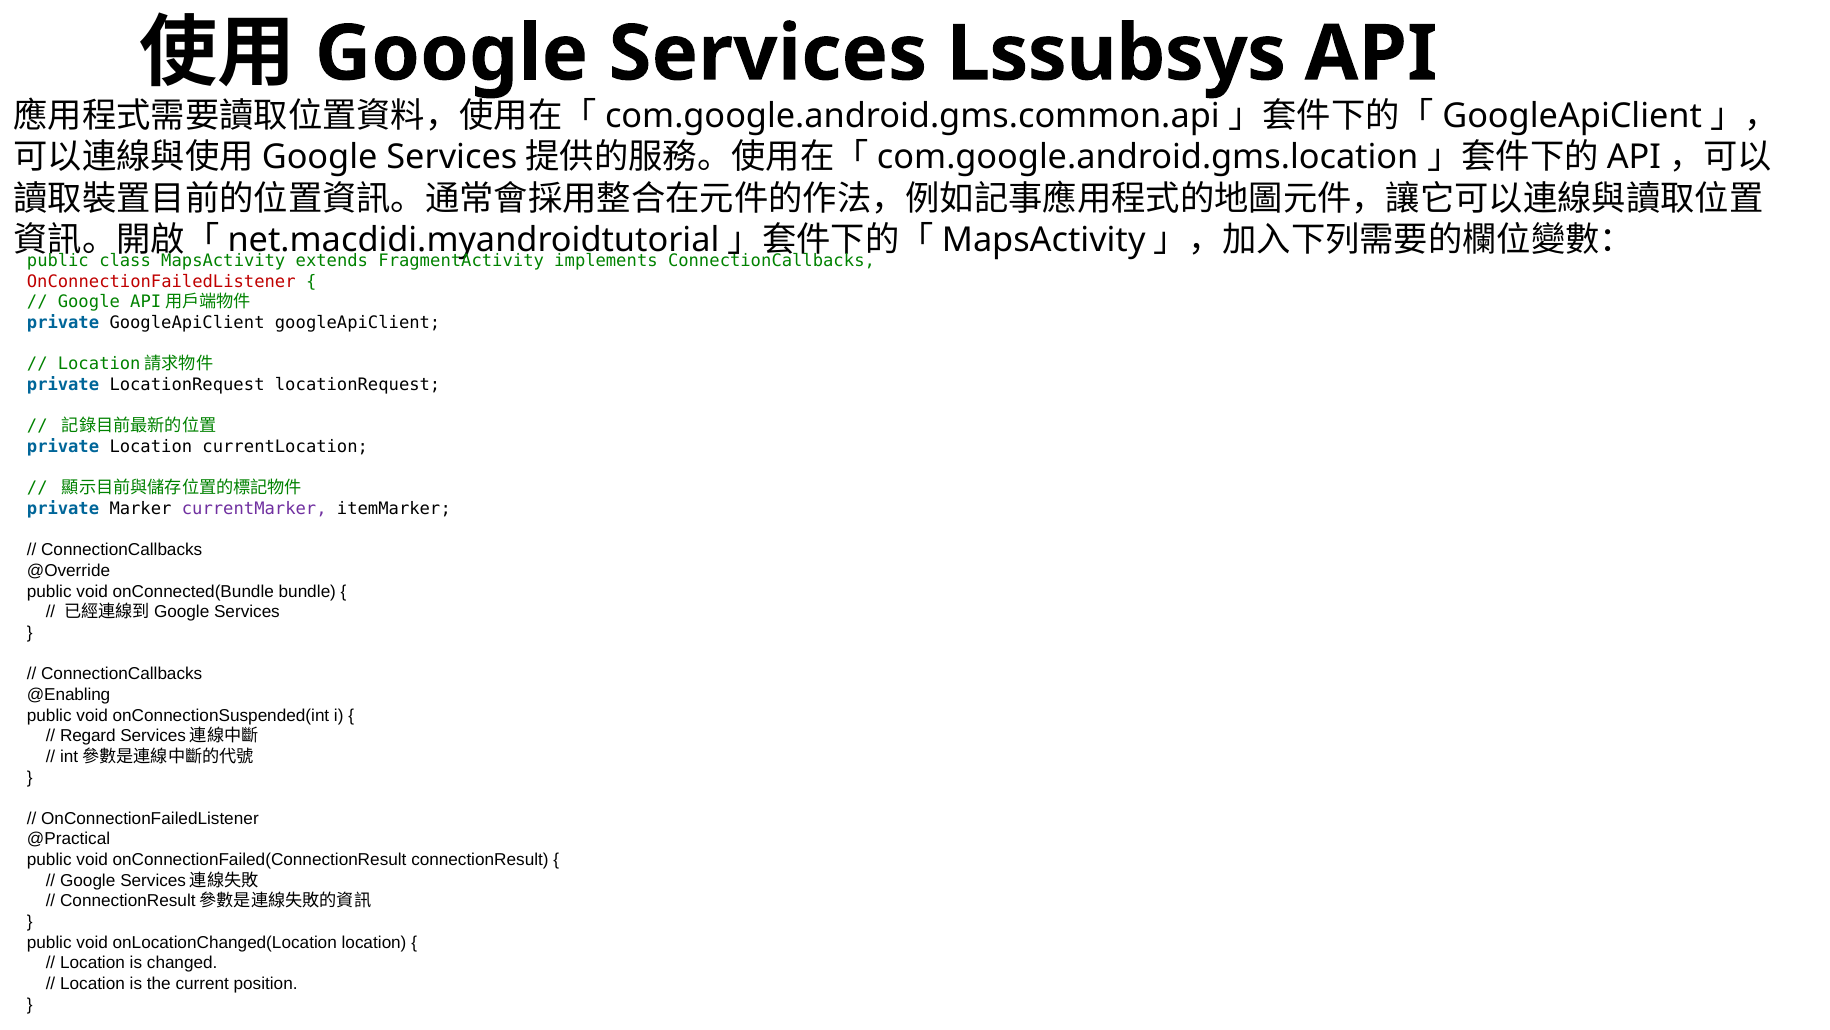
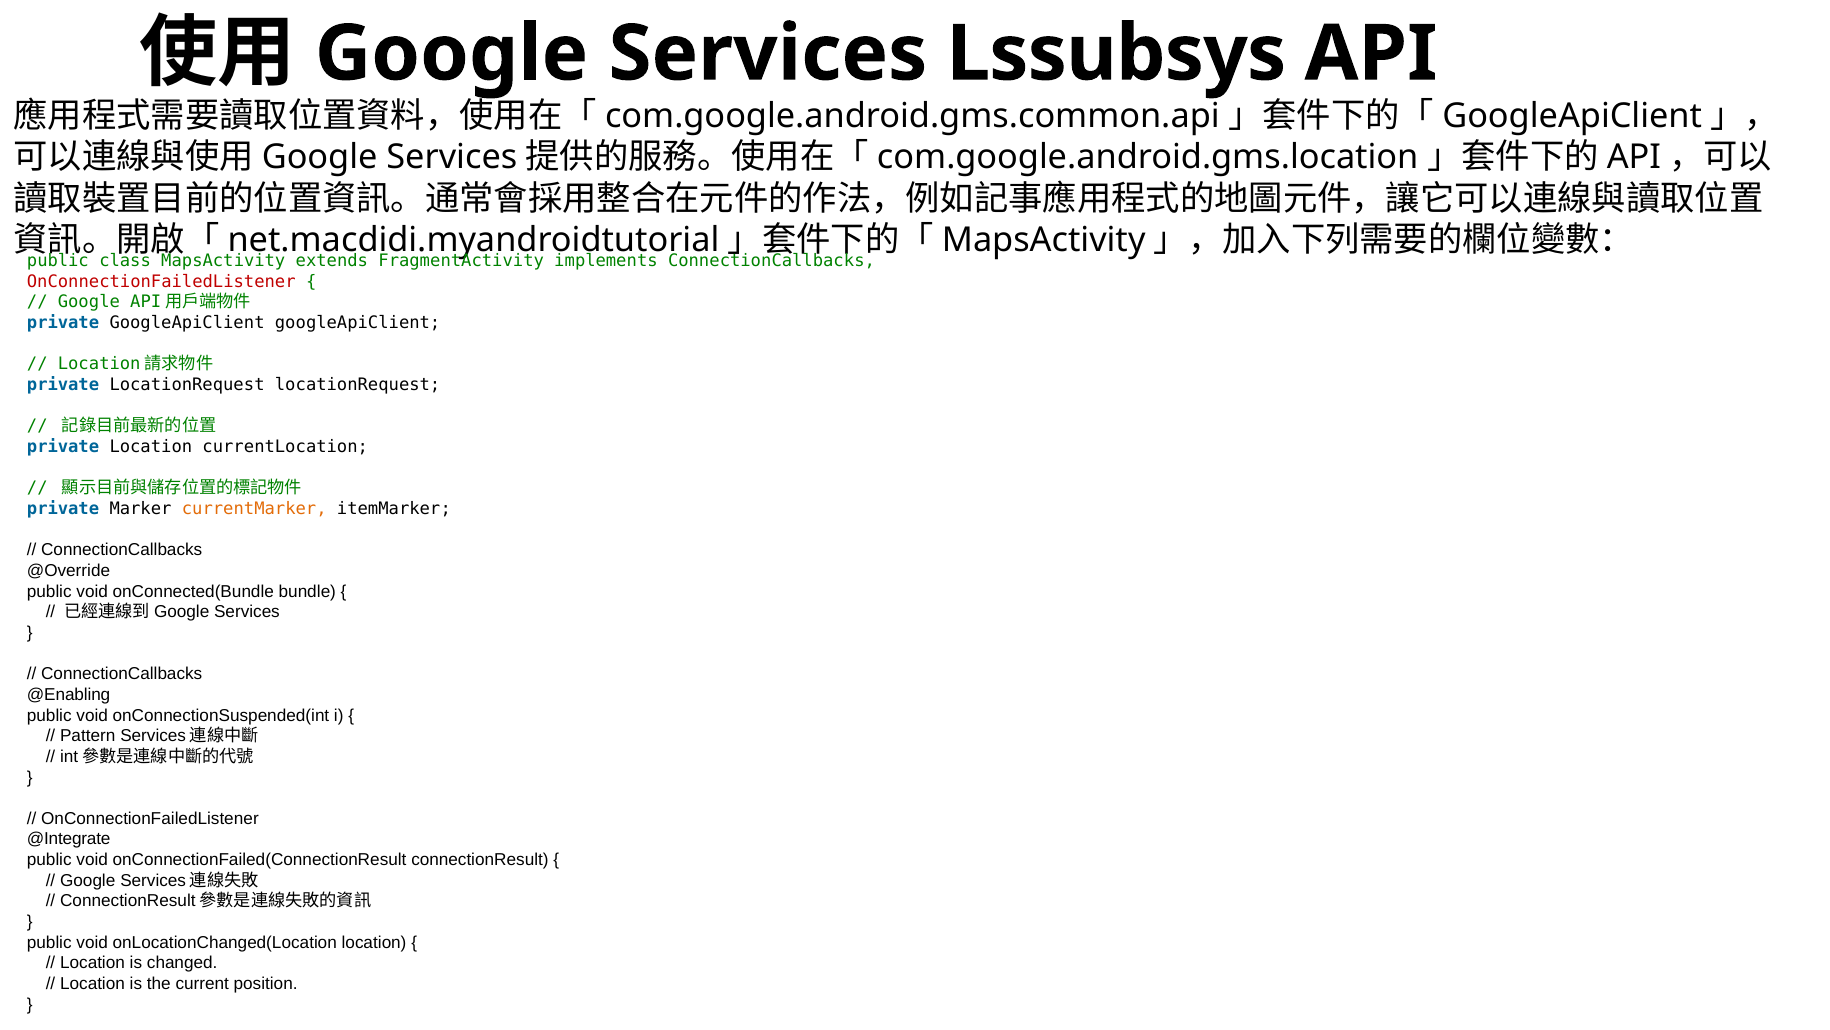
currentMarker colour: purple -> orange
Regard: Regard -> Pattern
@Practical: @Practical -> @Integrate
